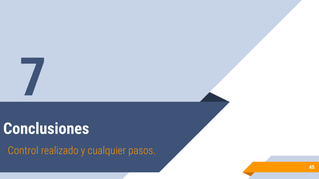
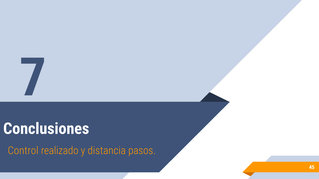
cualquier: cualquier -> distancia
